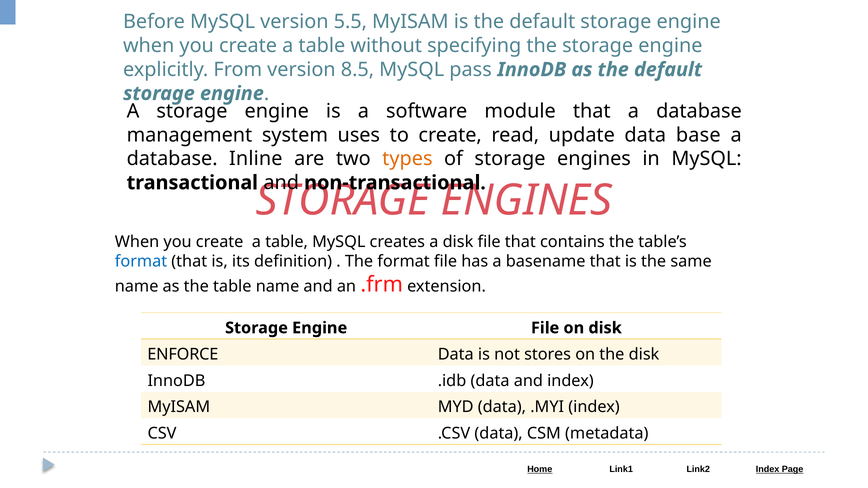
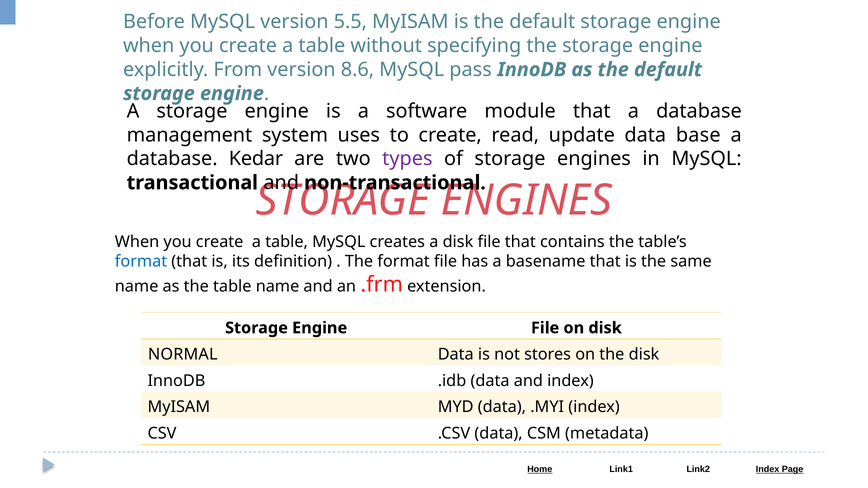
8.5: 8.5 -> 8.6
Inline: Inline -> Kedar
types colour: orange -> purple
ENFORCE: ENFORCE -> NORMAL
